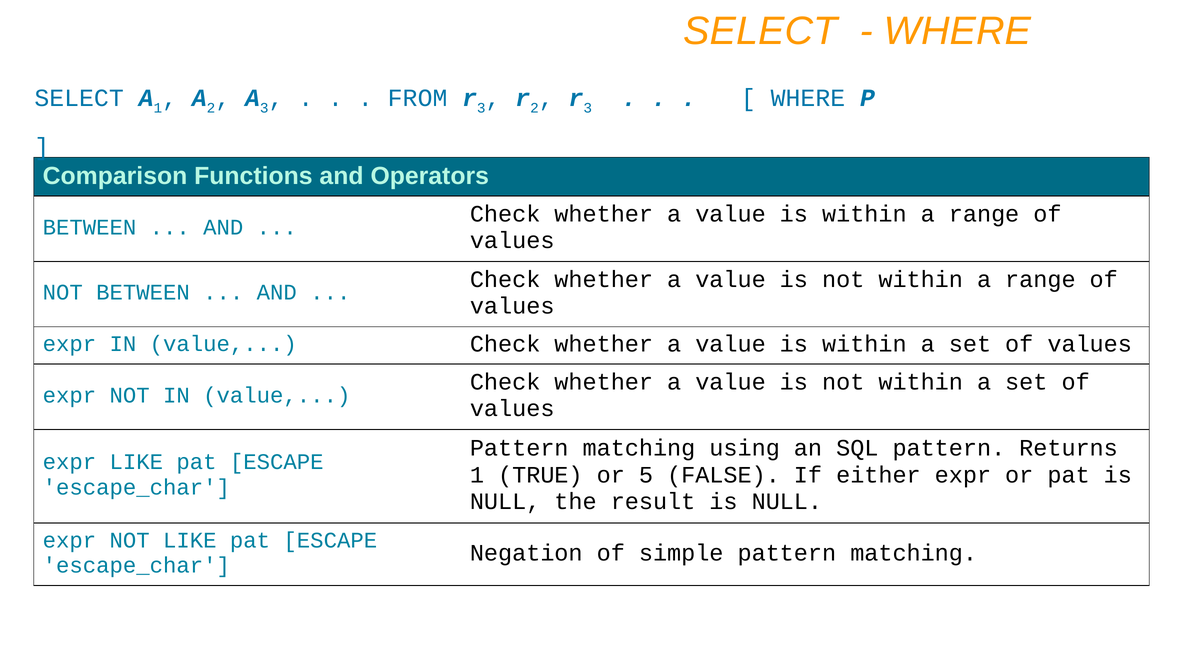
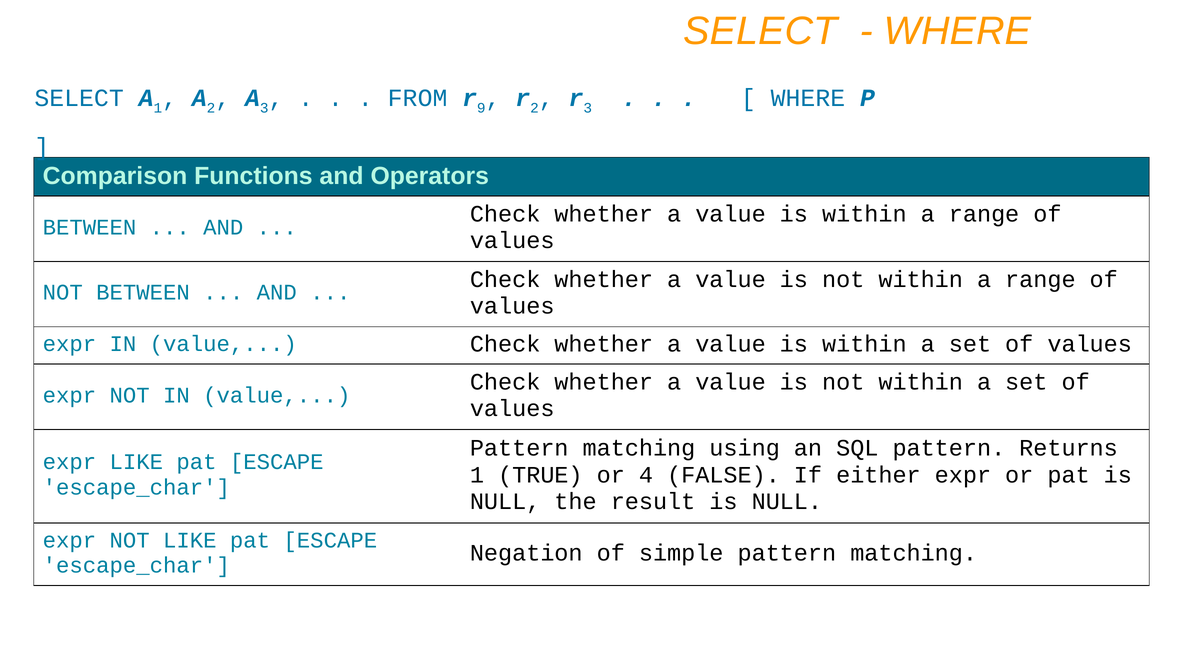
3 at (481, 108): 3 -> 9
5: 5 -> 4
